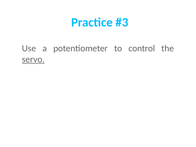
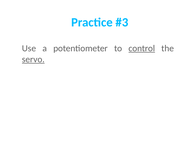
control underline: none -> present
